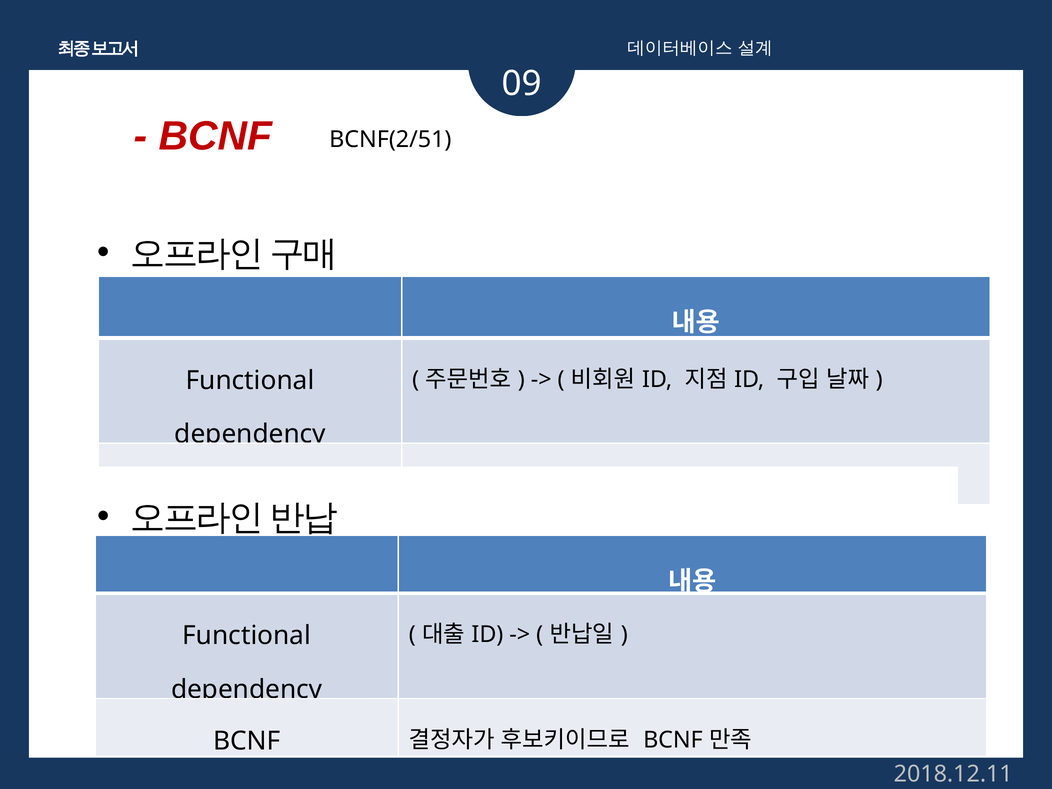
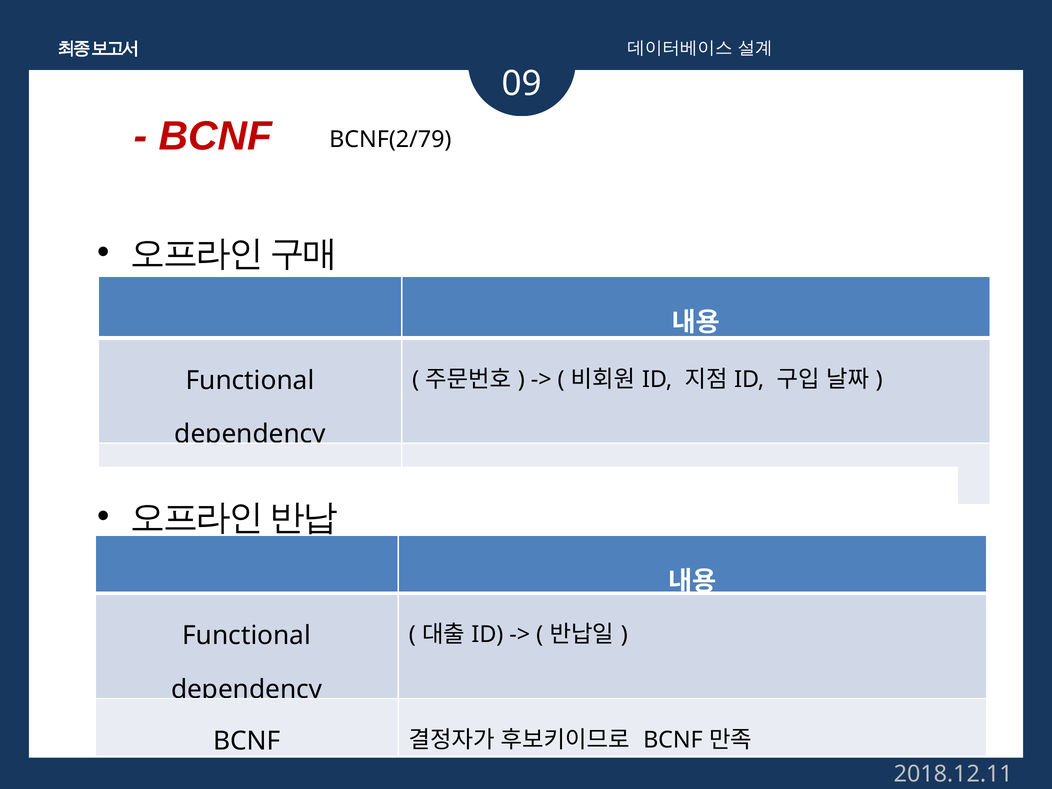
BCNF(2/51: BCNF(2/51 -> BCNF(2/79
